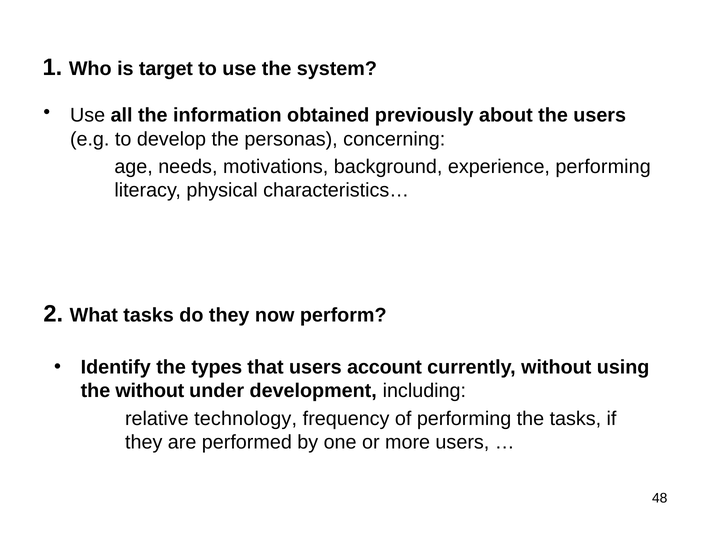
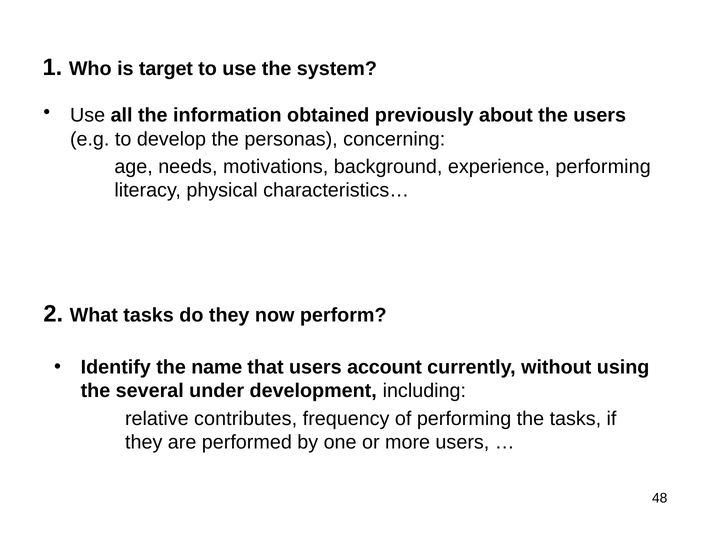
types: types -> name
the without: without -> several
technology: technology -> contributes
